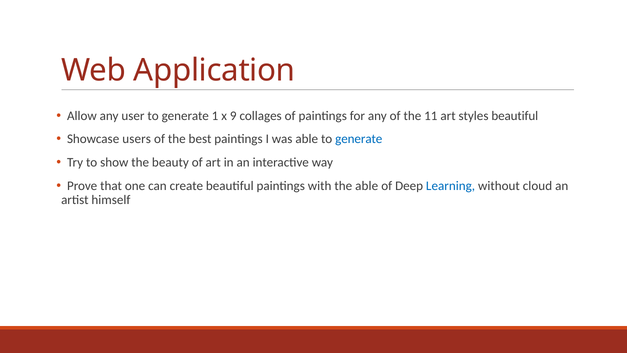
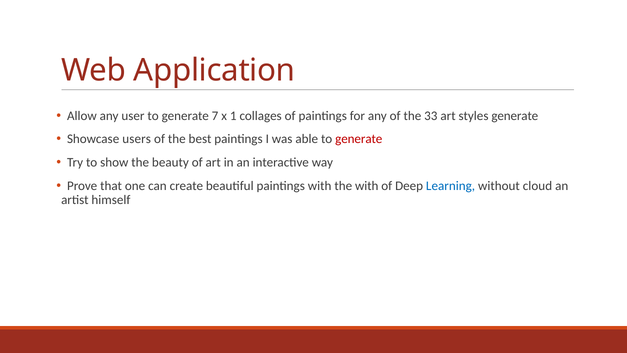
1: 1 -> 7
9: 9 -> 1
11: 11 -> 33
styles beautiful: beautiful -> generate
generate at (359, 139) colour: blue -> red
the able: able -> with
